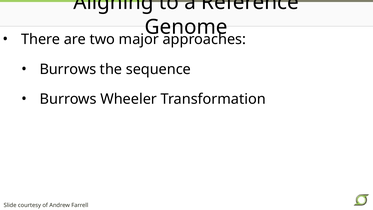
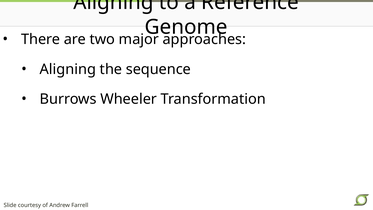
Burrows at (68, 69): Burrows -> Aligning
